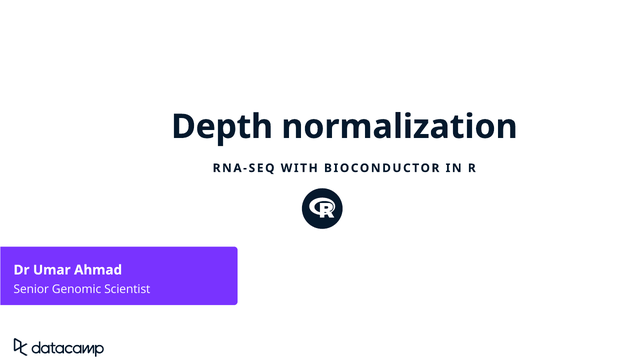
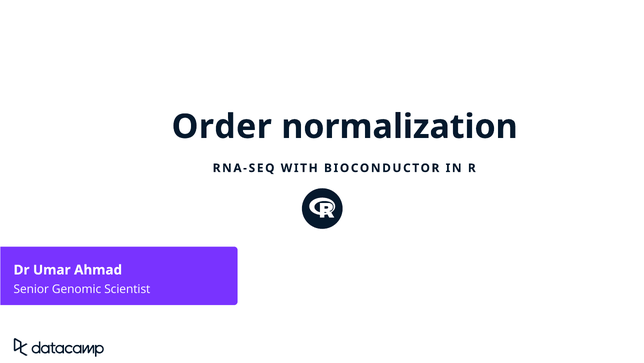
Depth: Depth -> Order
